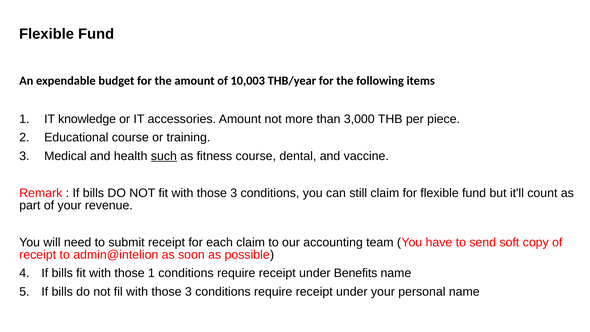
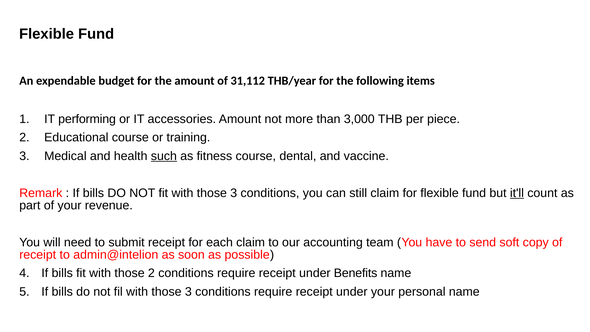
10,003: 10,003 -> 31,112
knowledge: knowledge -> performing
it'll underline: none -> present
those 1: 1 -> 2
